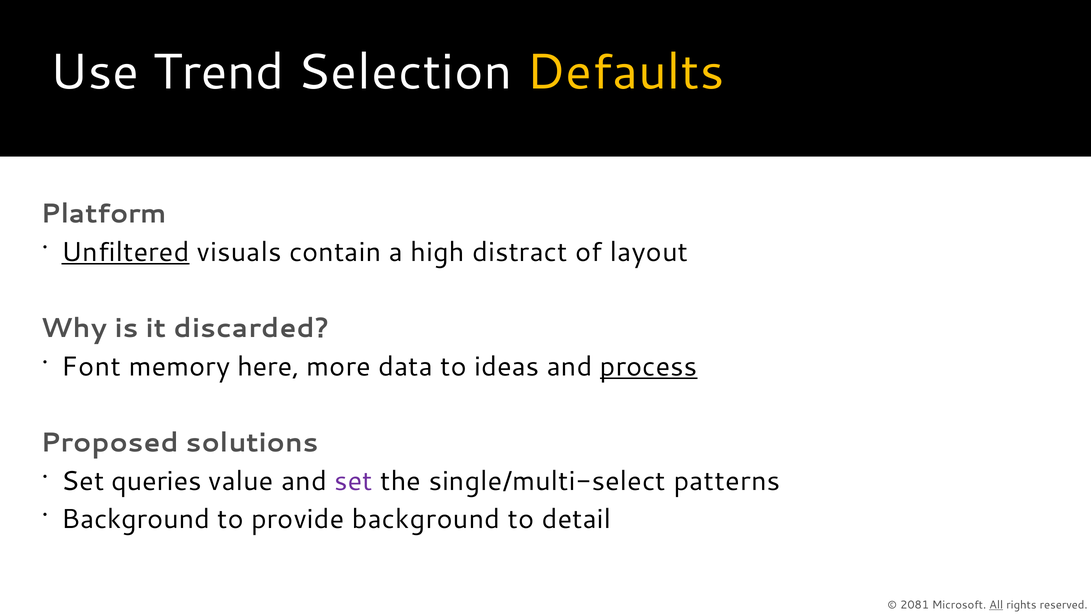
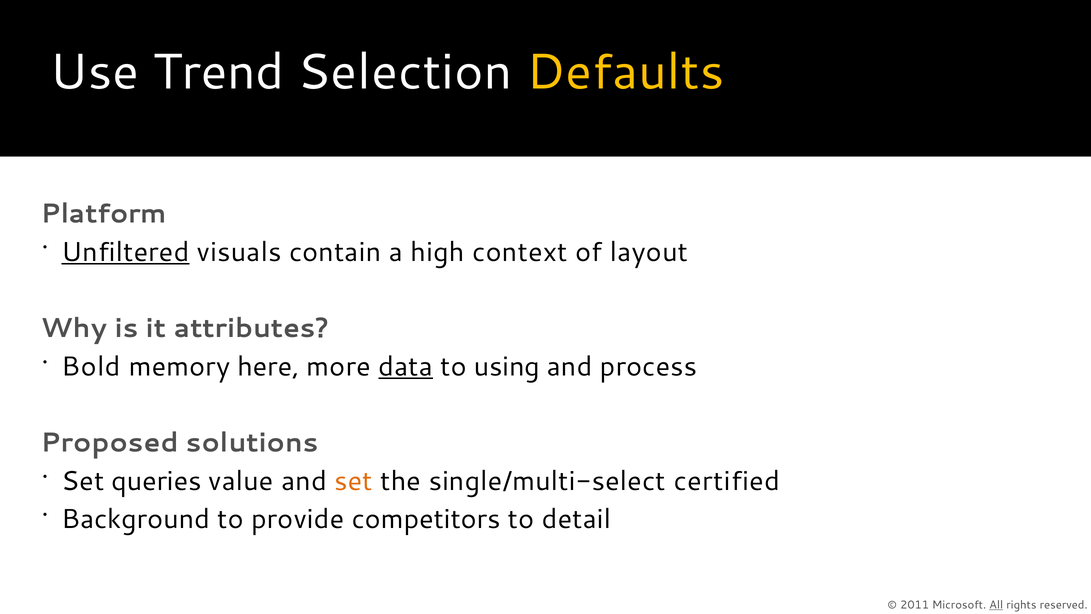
distract: distract -> context
discarded: discarded -> attributes
Font: Font -> Bold
data underline: none -> present
ideas: ideas -> using
process underline: present -> none
set at (354, 481) colour: purple -> orange
patterns: patterns -> certified
provide background: background -> competitors
2081: 2081 -> 2011
